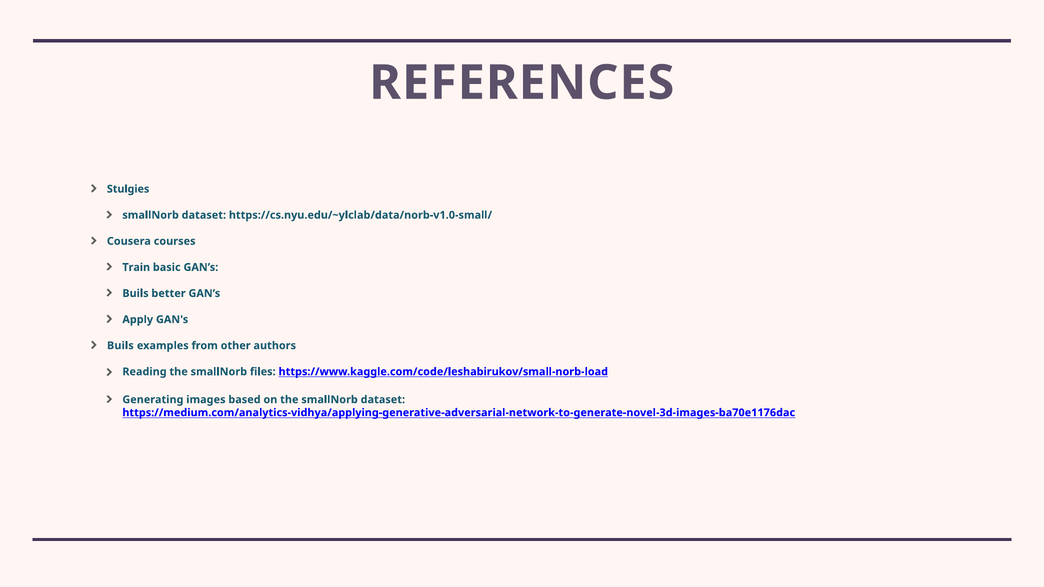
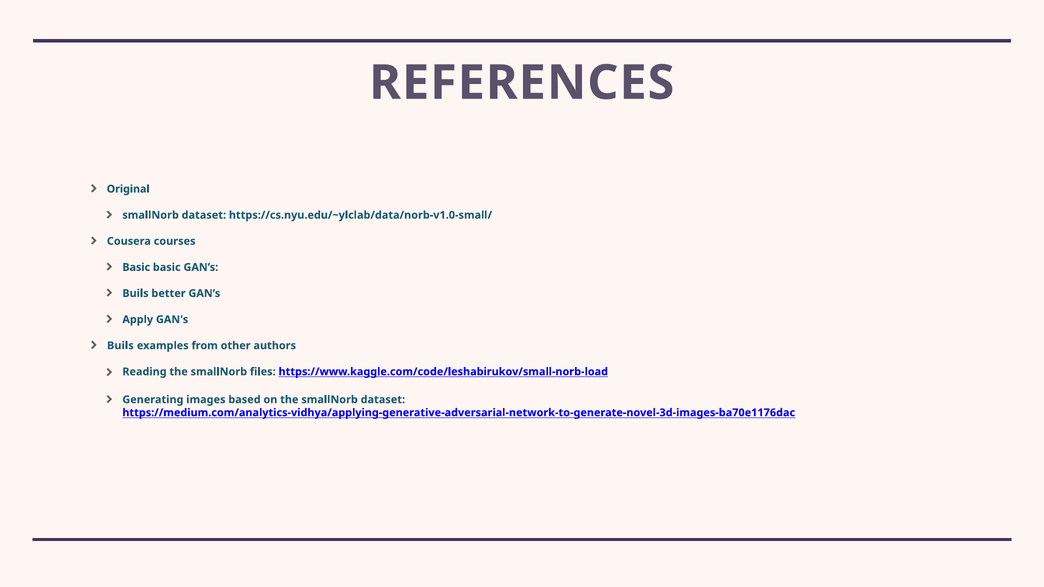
Stulgies: Stulgies -> Original
Train at (136, 267): Train -> Basic
